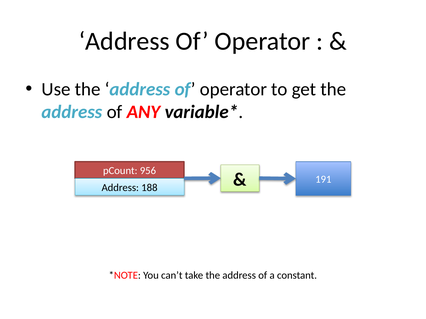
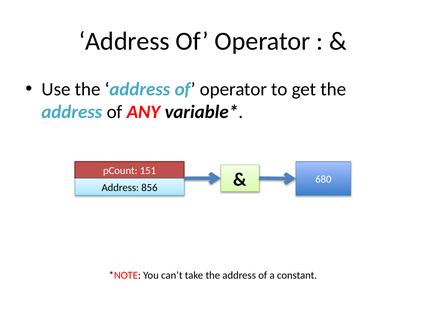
956: 956 -> 151
188: 188 -> 856
191: 191 -> 680
